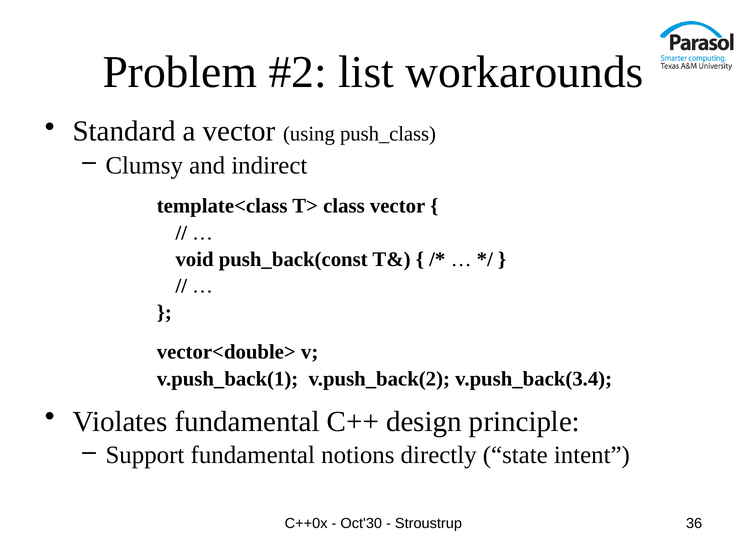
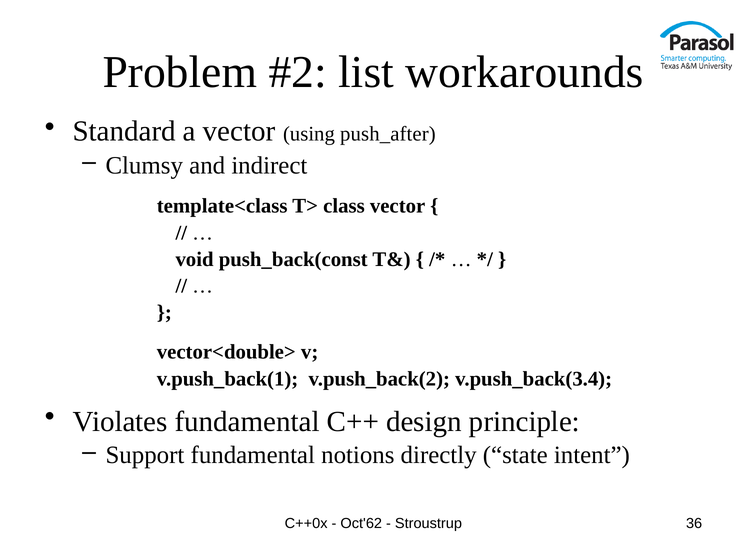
push_class: push_class -> push_after
Oct'30: Oct'30 -> Oct'62
